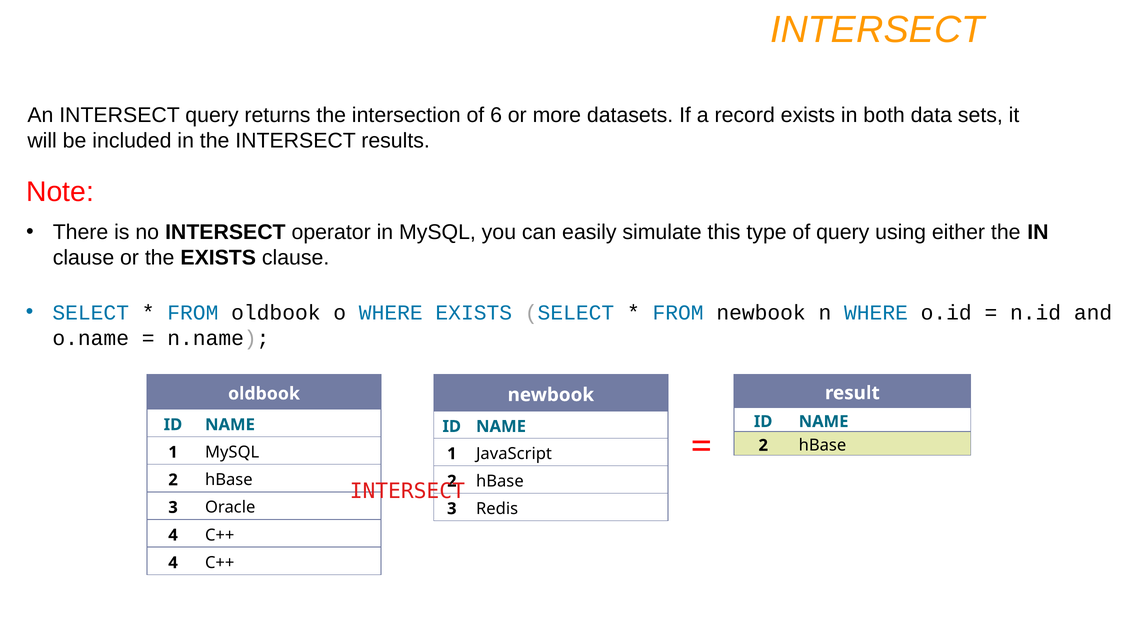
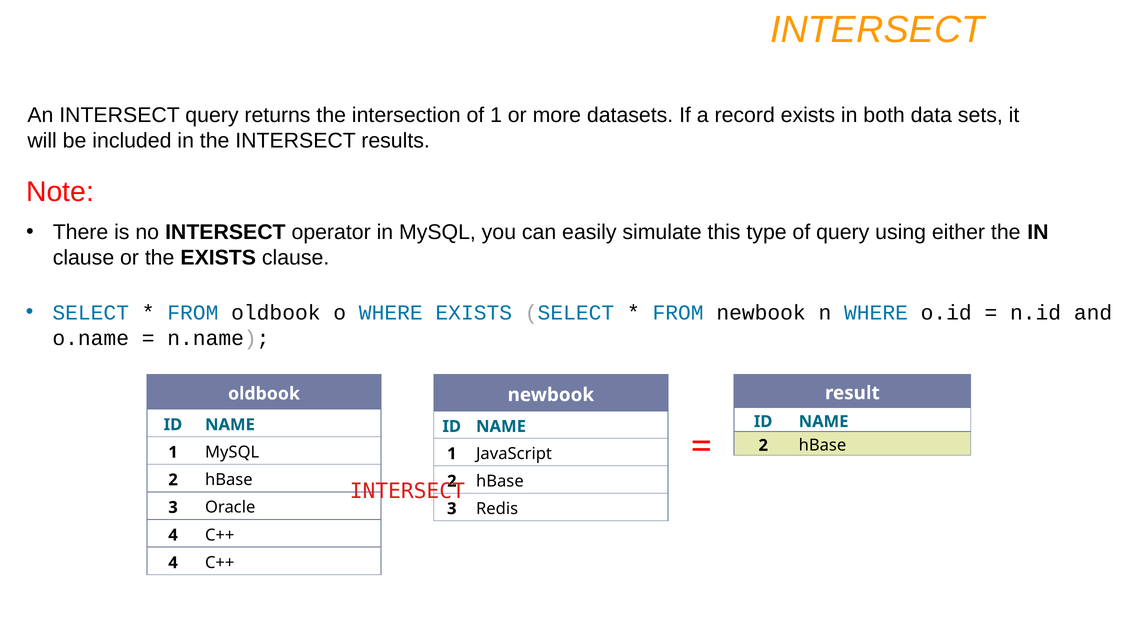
of 6: 6 -> 1
